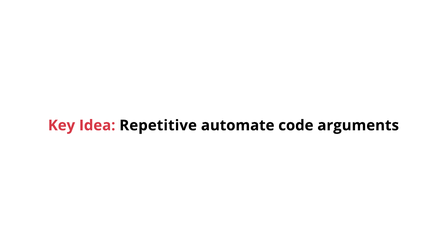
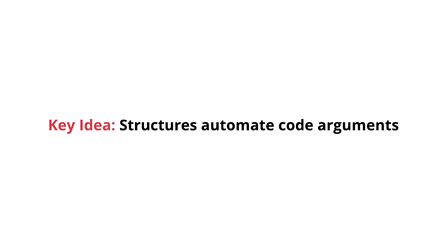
Repetitive: Repetitive -> Structures
